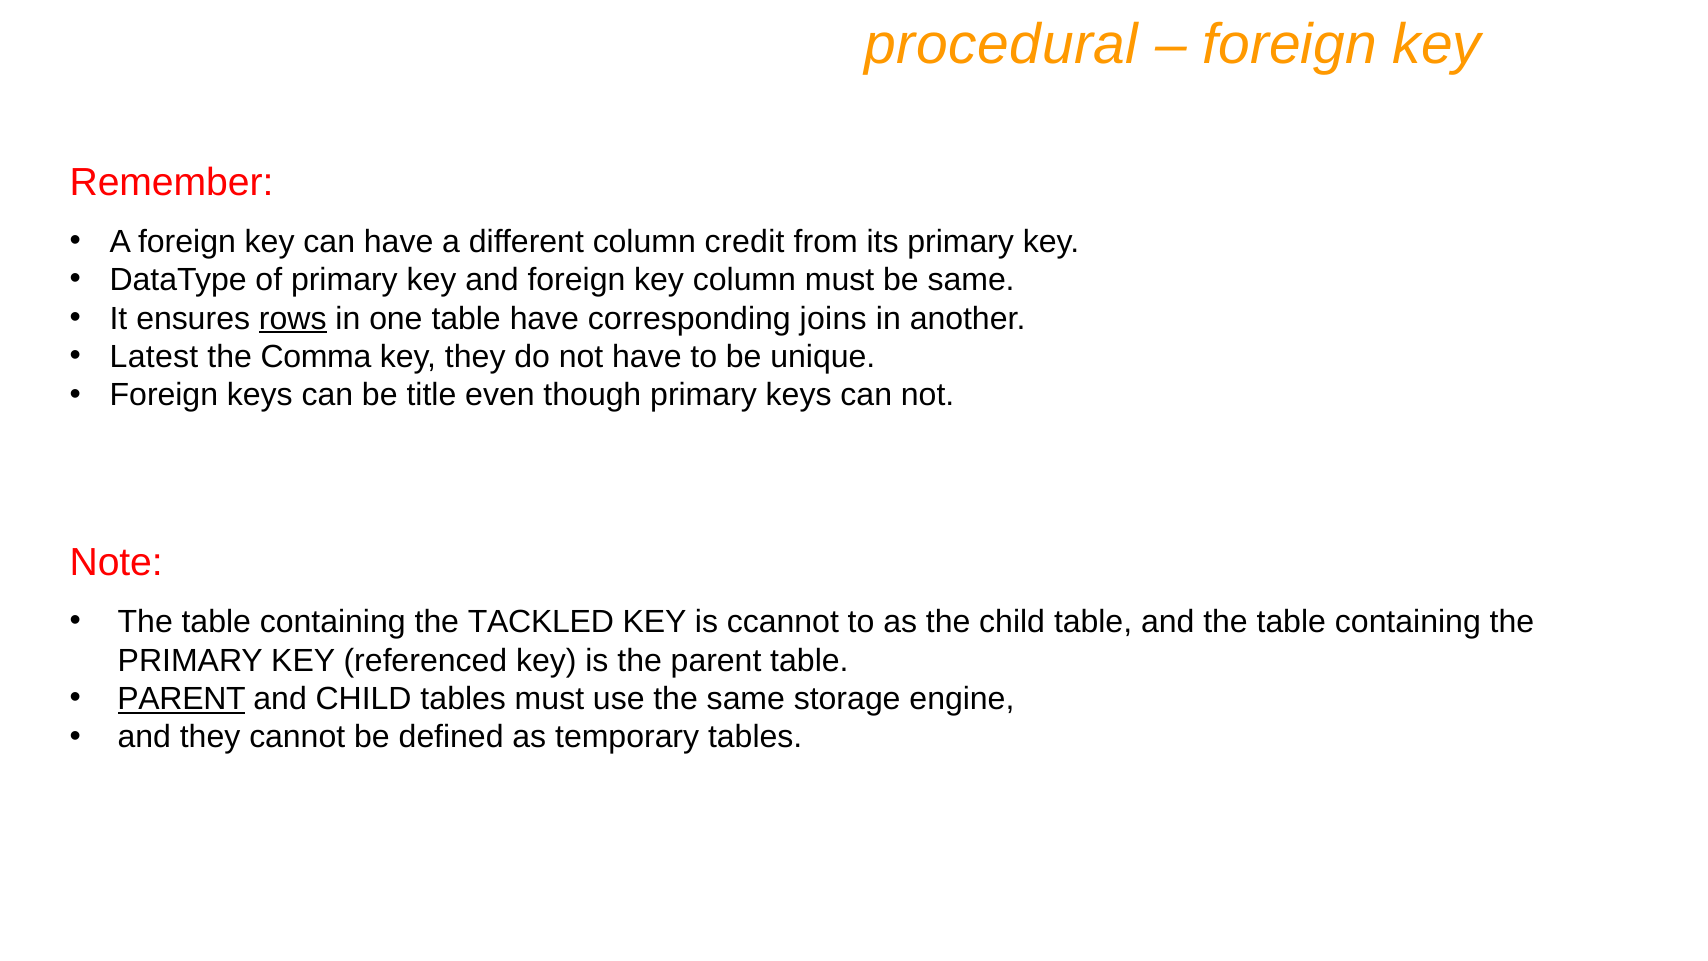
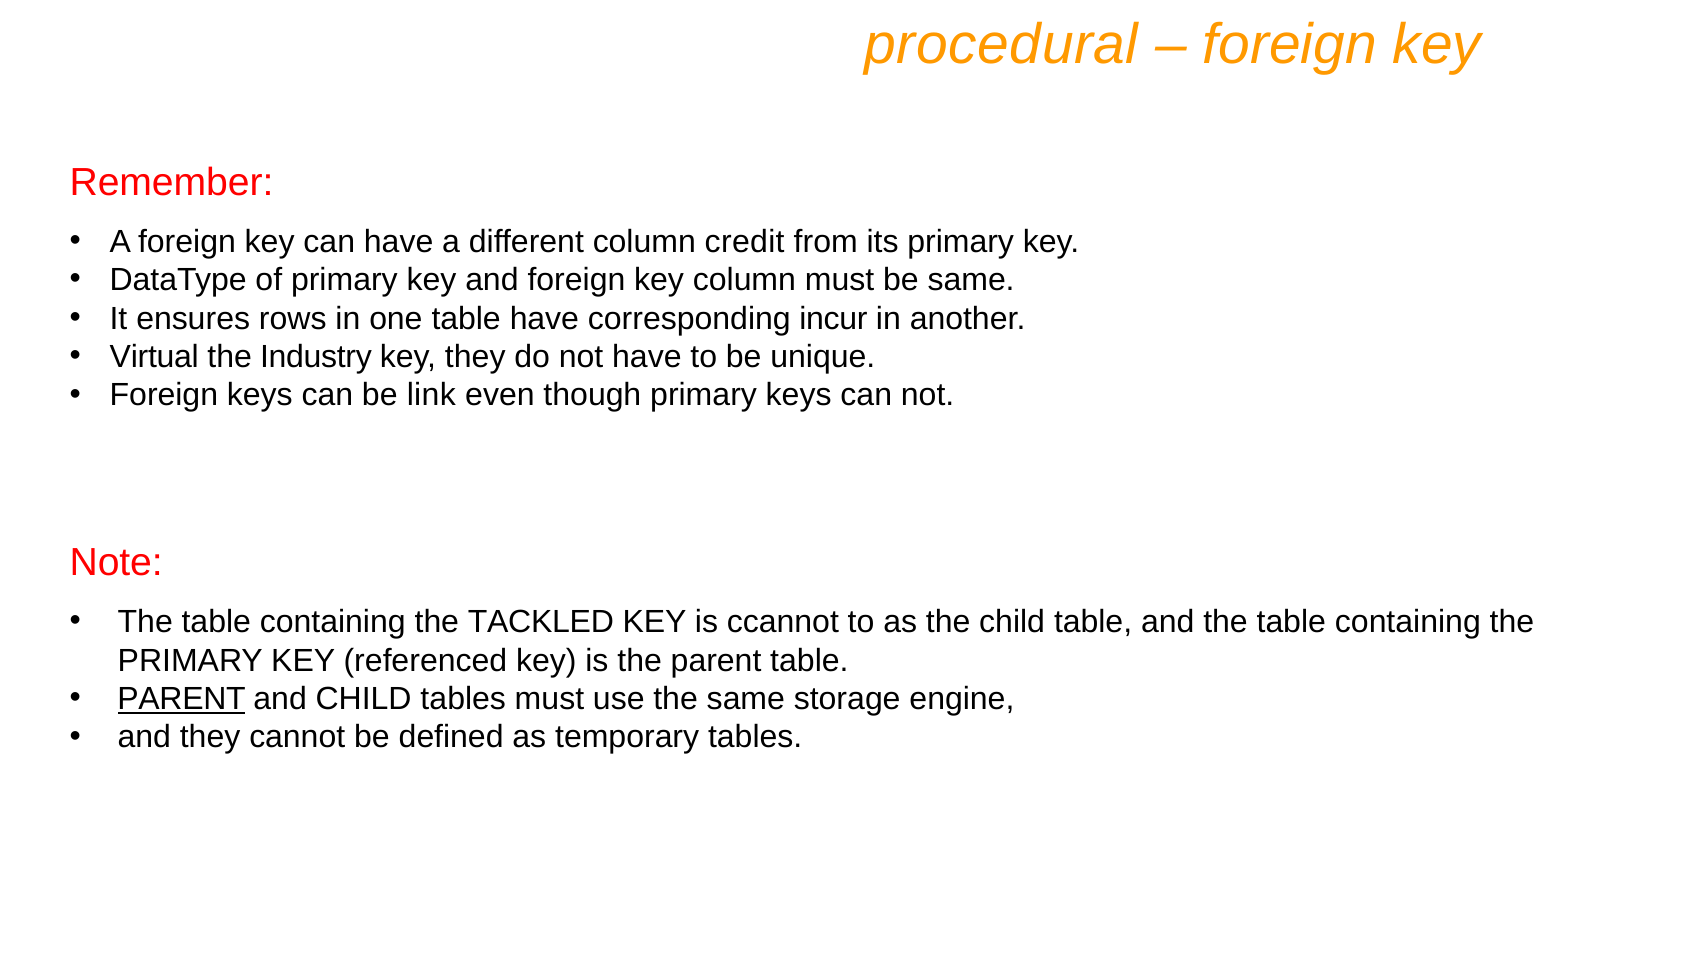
rows underline: present -> none
joins: joins -> incur
Latest: Latest -> Virtual
Comma: Comma -> Industry
title: title -> link
